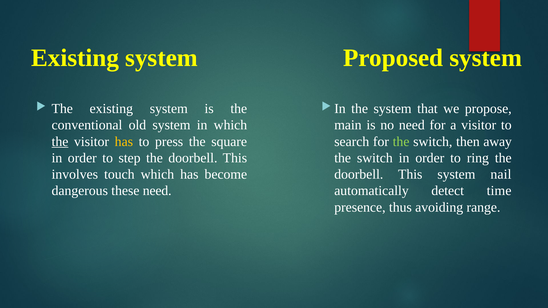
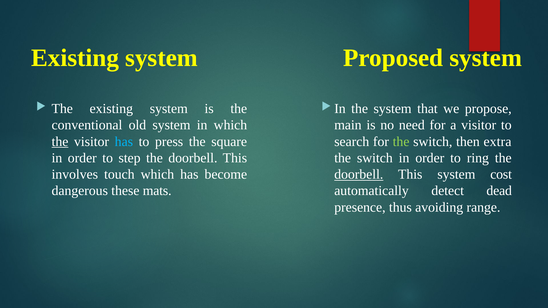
has at (124, 142) colour: yellow -> light blue
away: away -> extra
doorbell at (359, 175) underline: none -> present
nail: nail -> cost
these need: need -> mats
time: time -> dead
